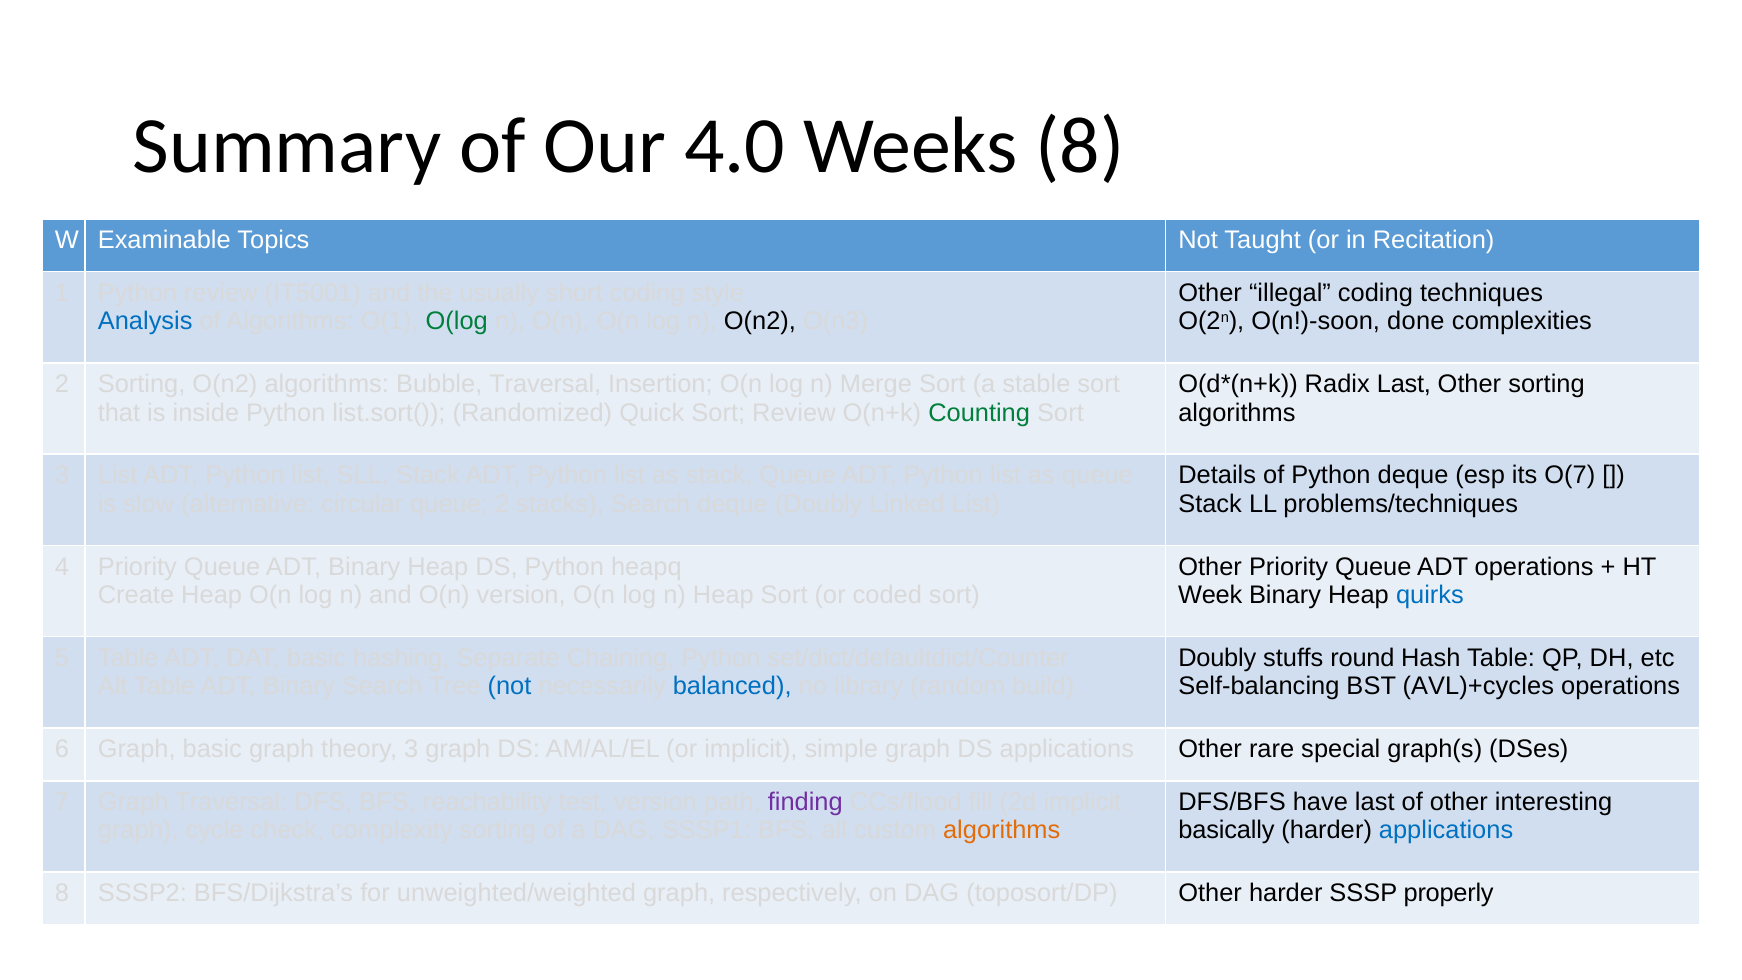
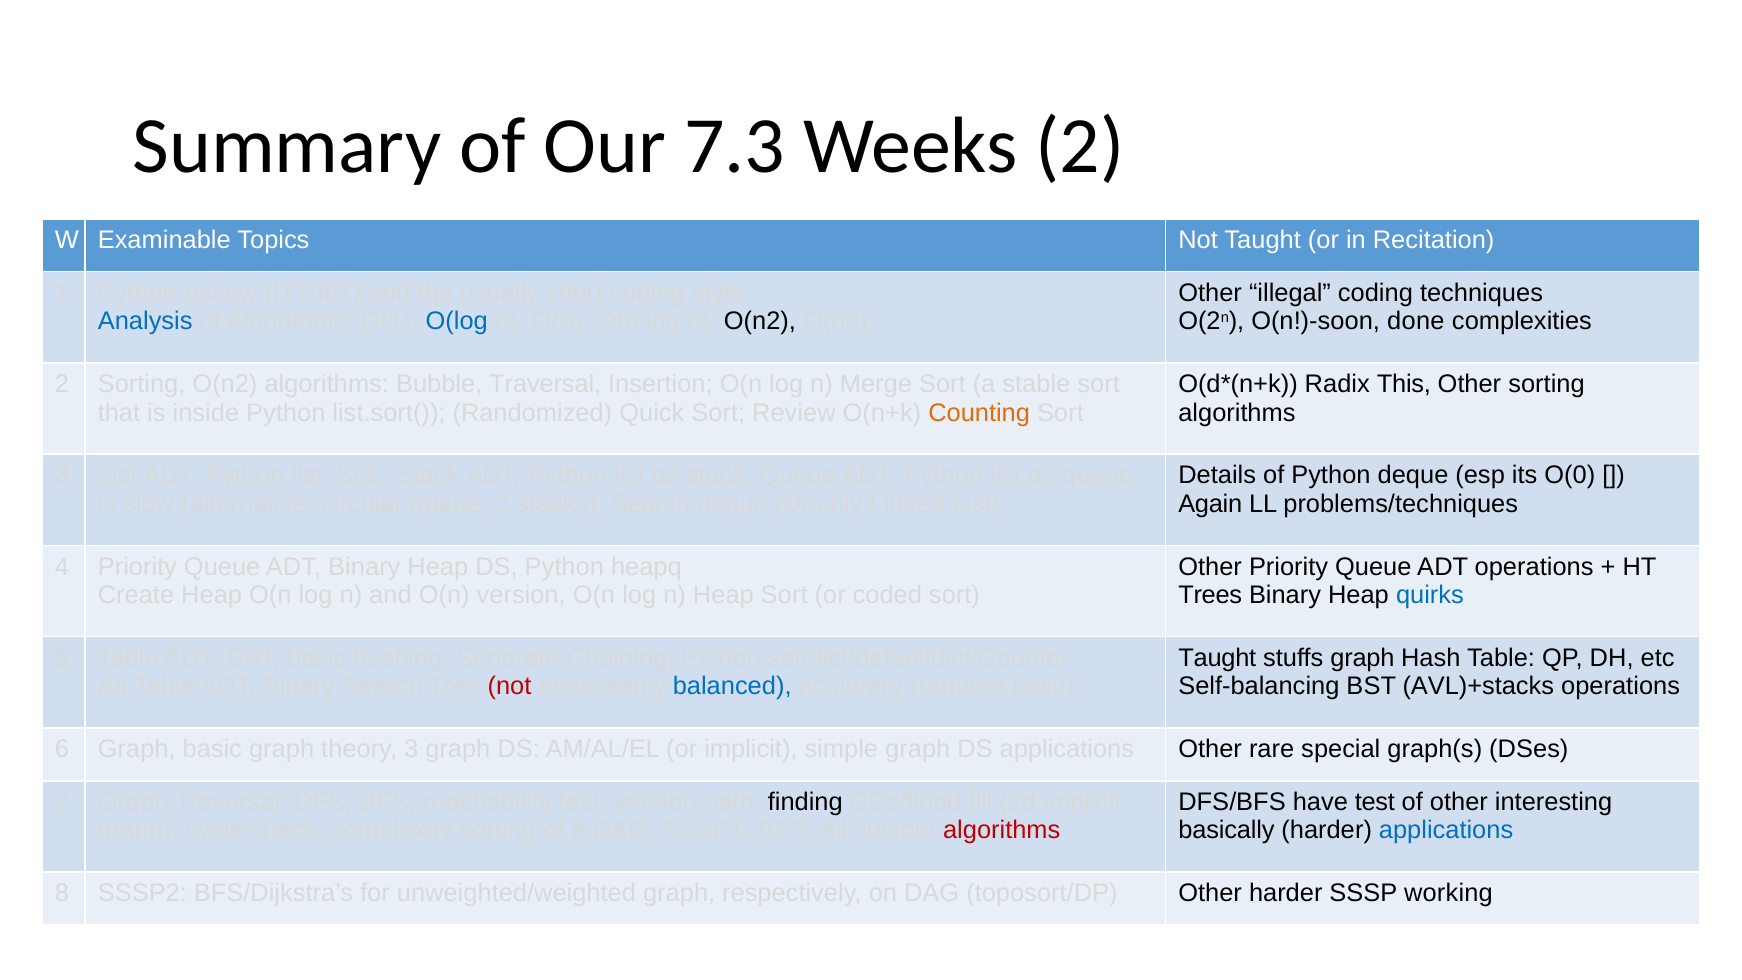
4.0: 4.0 -> 7.3
Weeks 8: 8 -> 2
O(log colour: green -> blue
Radix Last: Last -> This
Counting colour: green -> orange
O(7: O(7 -> O(0
Stack at (1210, 504): Stack -> Again
Week: Week -> Trees
Doubly at (1217, 658): Doubly -> Taught
stuffs round: round -> graph
not at (509, 686) colour: blue -> red
AVL)+cycles: AVL)+cycles -> AVL)+stacks
finding colour: purple -> black
have last: last -> test
algorithms at (1002, 830) colour: orange -> red
properly: properly -> working
